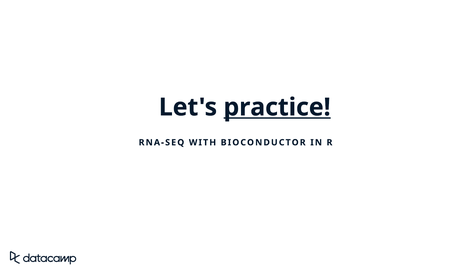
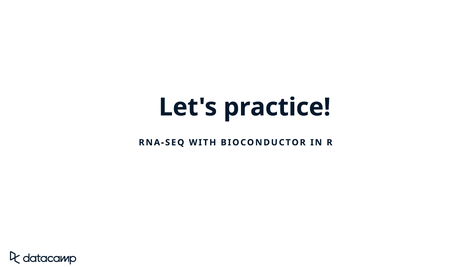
practice underline: present -> none
